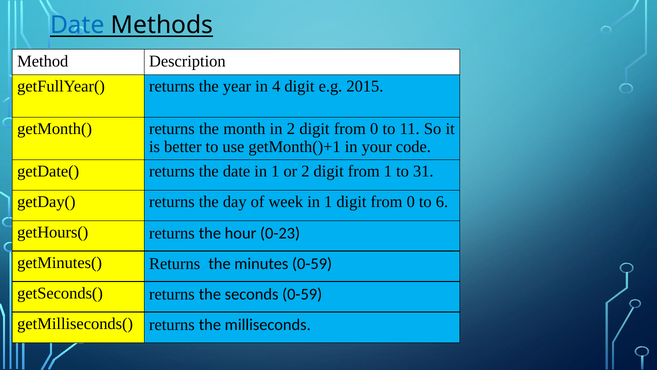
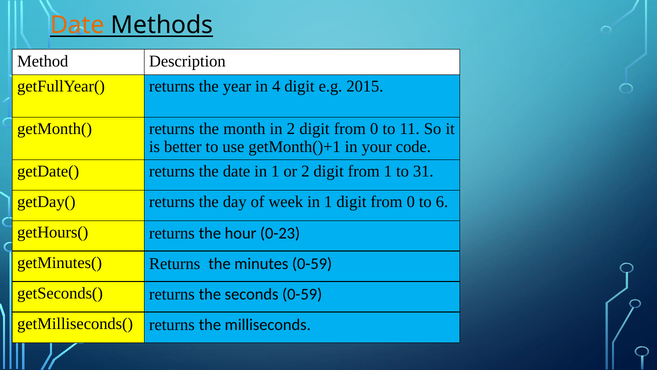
Date at (77, 25) colour: blue -> orange
